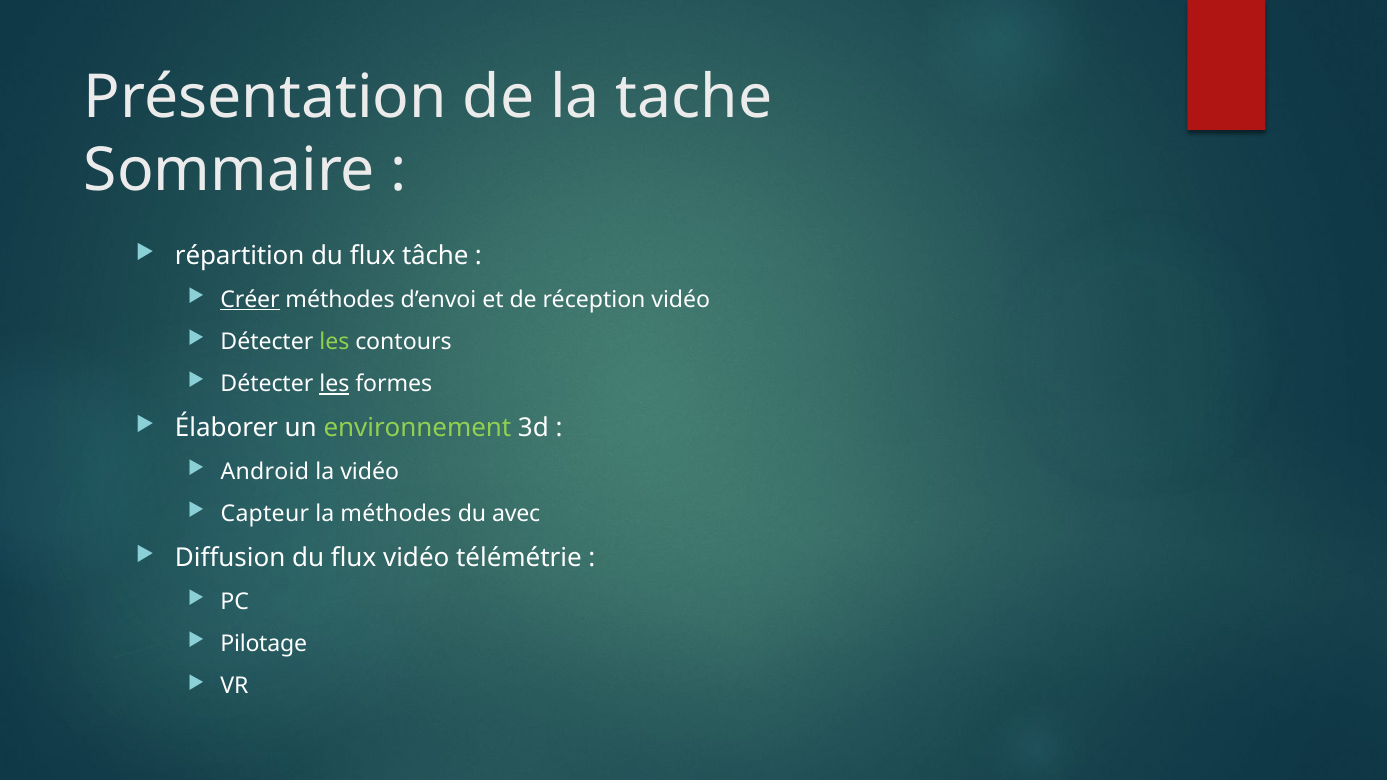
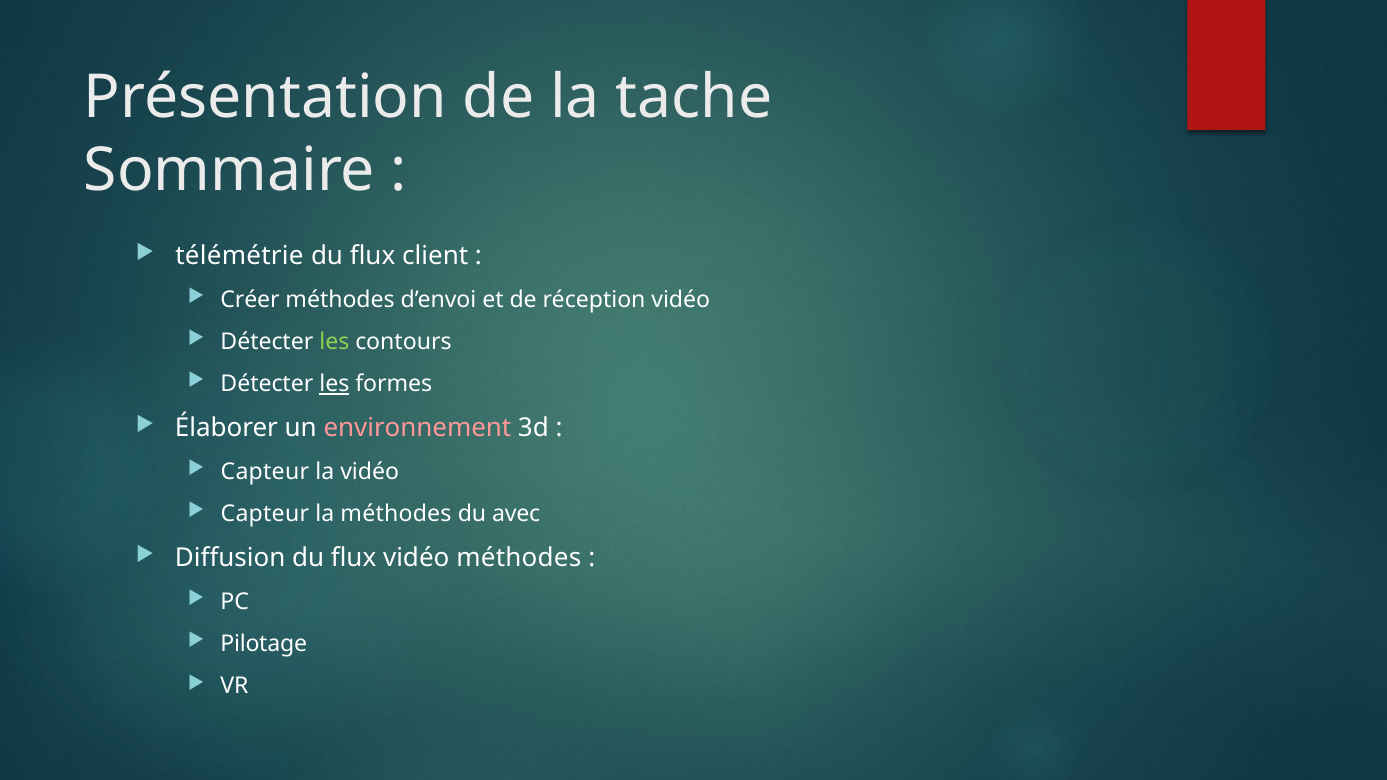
répartition: répartition -> télémétrie
tâche: tâche -> client
Créer underline: present -> none
environnement colour: light green -> pink
Android at (265, 472): Android -> Capteur
vidéo télémétrie: télémétrie -> méthodes
